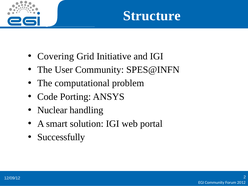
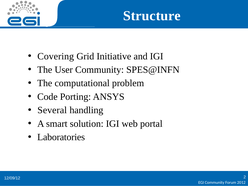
Nuclear: Nuclear -> Several
Successfully: Successfully -> Laboratories
